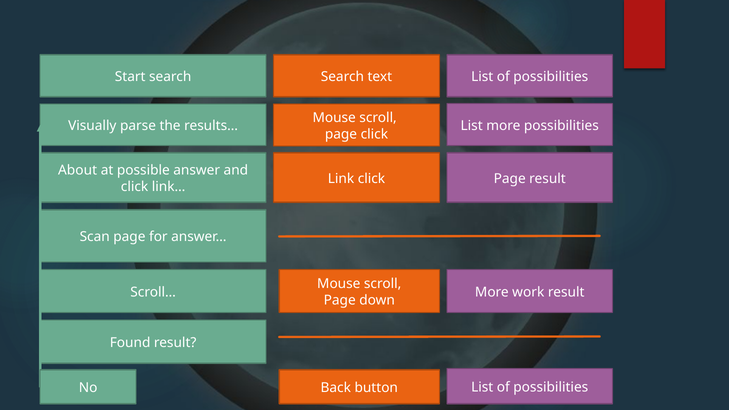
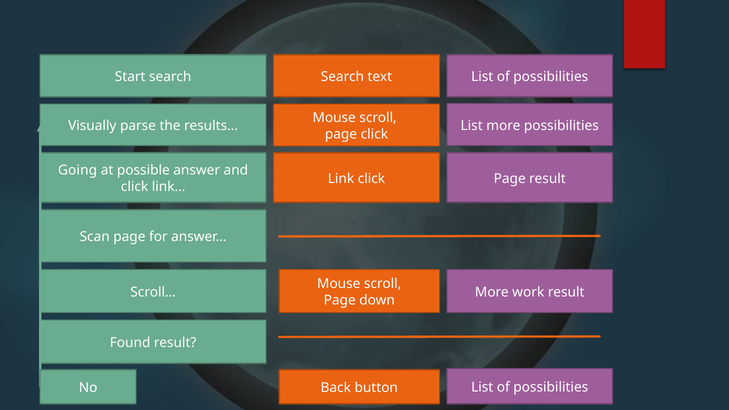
About: About -> Going
